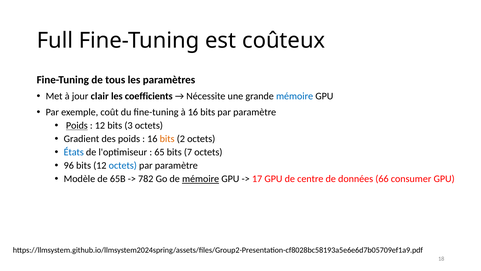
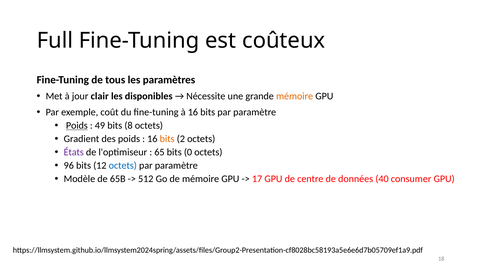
coefficients: coefficients -> disponibles
mémoire at (295, 96) colour: blue -> orange
12 at (100, 125): 12 -> 49
3: 3 -> 8
États colour: blue -> purple
7: 7 -> 0
782: 782 -> 512
mémoire at (201, 179) underline: present -> none
66: 66 -> 40
